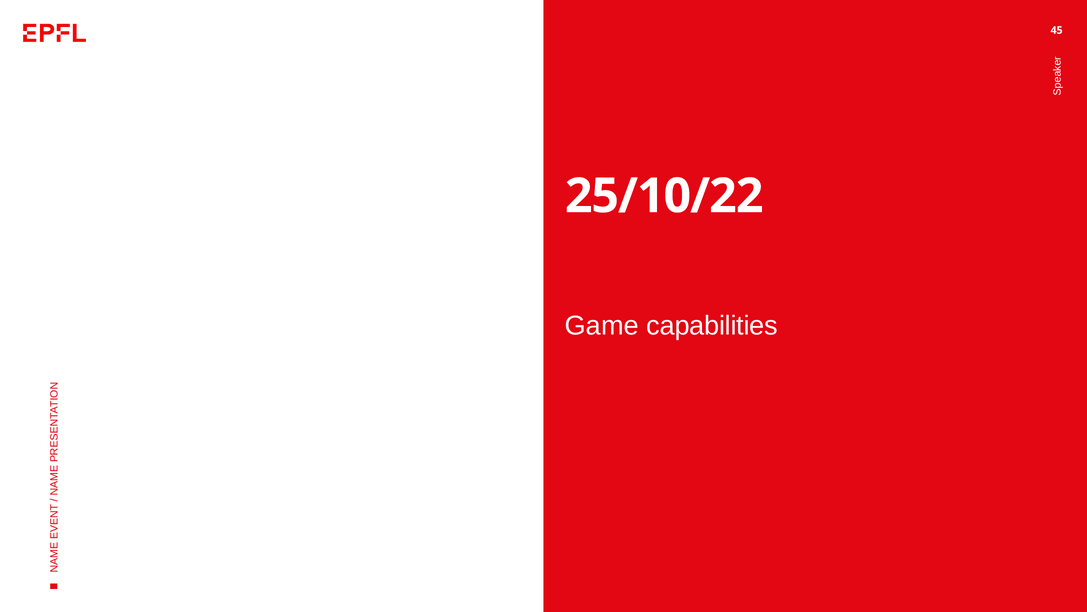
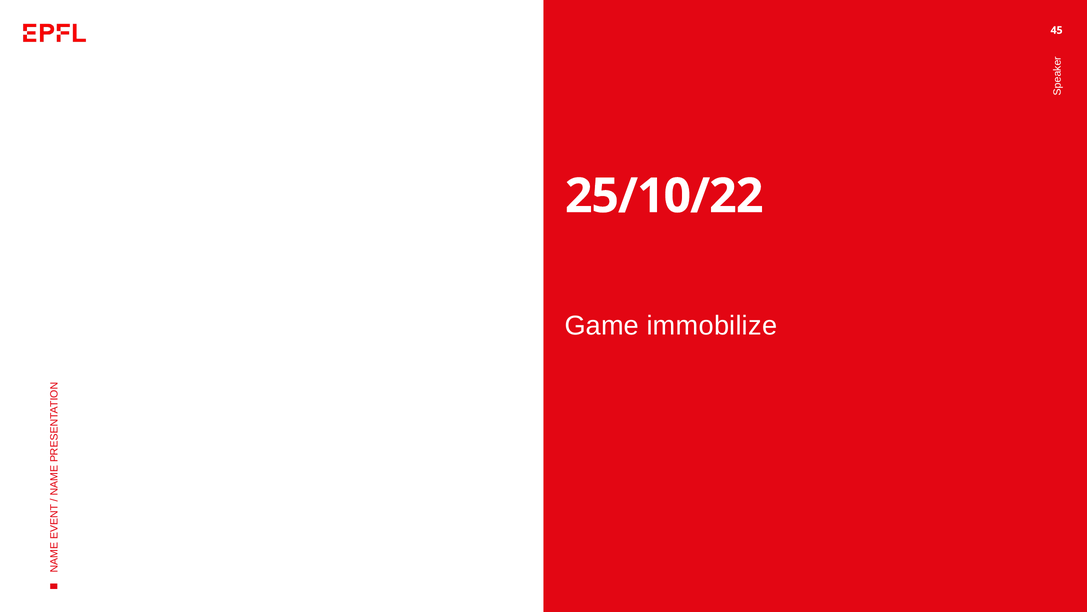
capabilities: capabilities -> immobilize
